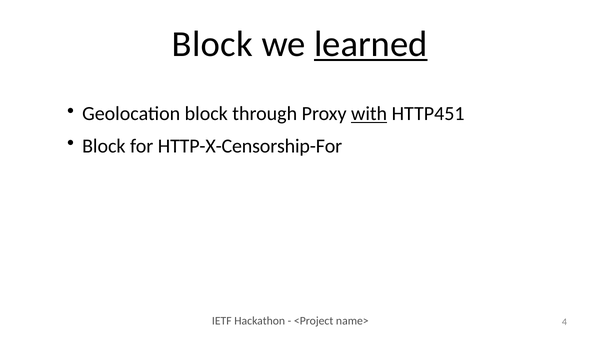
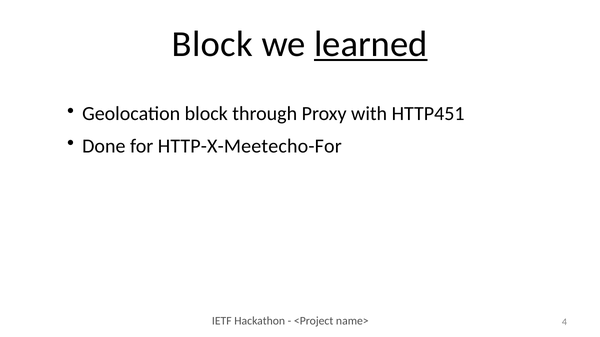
with underline: present -> none
Block at (104, 146): Block -> Done
HTTP-X-Censorship-For: HTTP-X-Censorship-For -> HTTP-X-Meetecho-For
